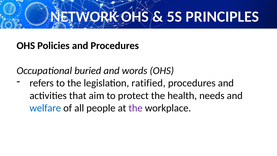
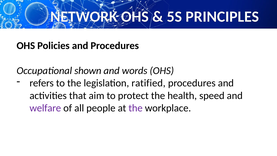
buried: buried -> shown
needs: needs -> speed
welfare colour: blue -> purple
